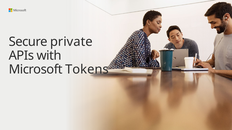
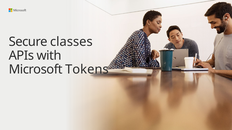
private: private -> classes
